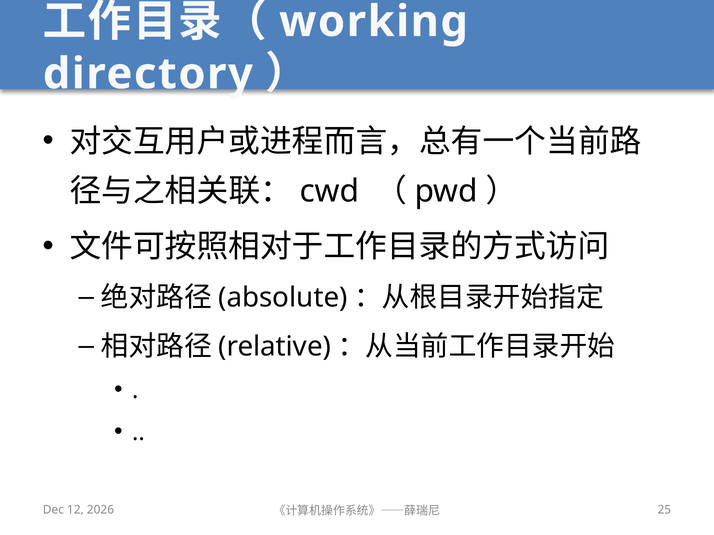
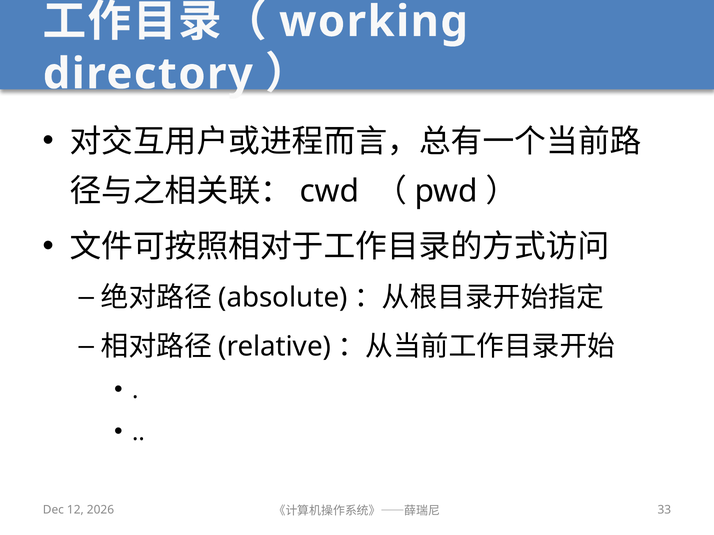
25: 25 -> 33
